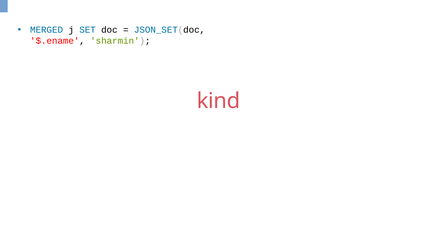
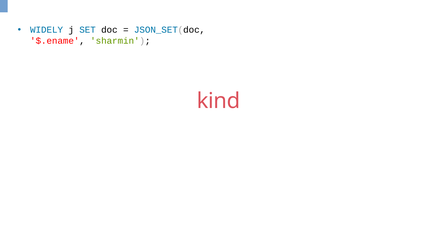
MERGED: MERGED -> WIDELY
